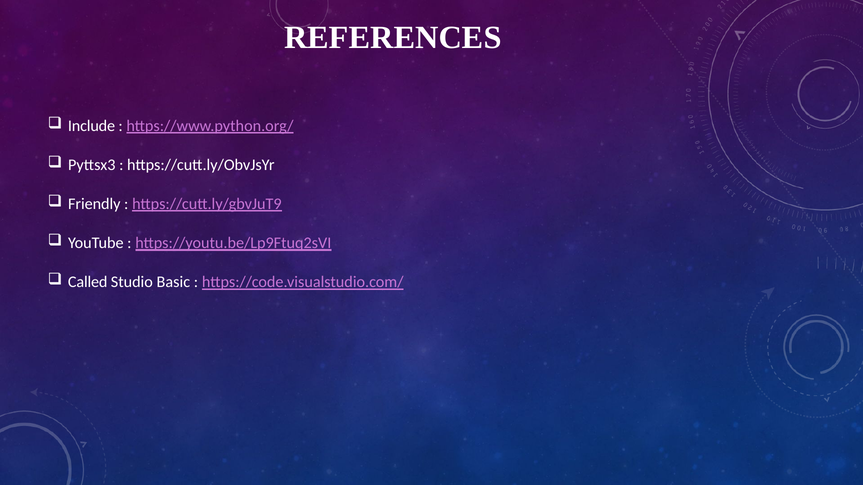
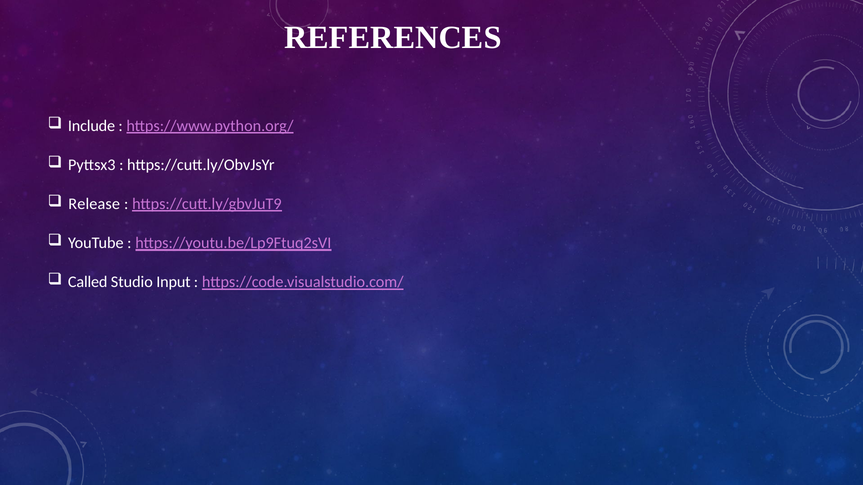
Friendly: Friendly -> Release
Basic: Basic -> Input
